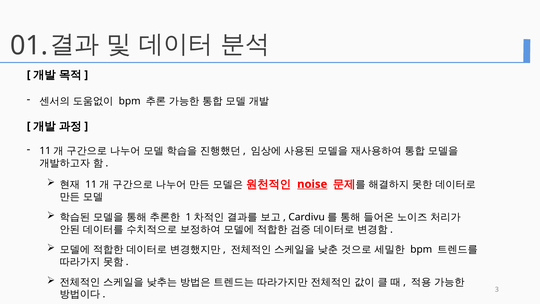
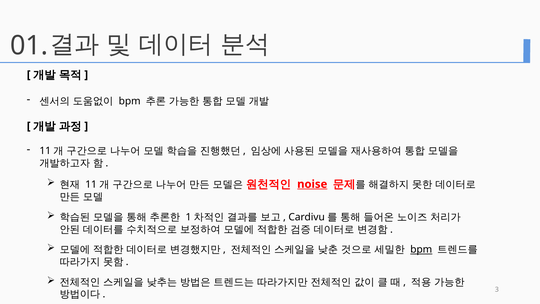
bpm at (421, 249) underline: none -> present
